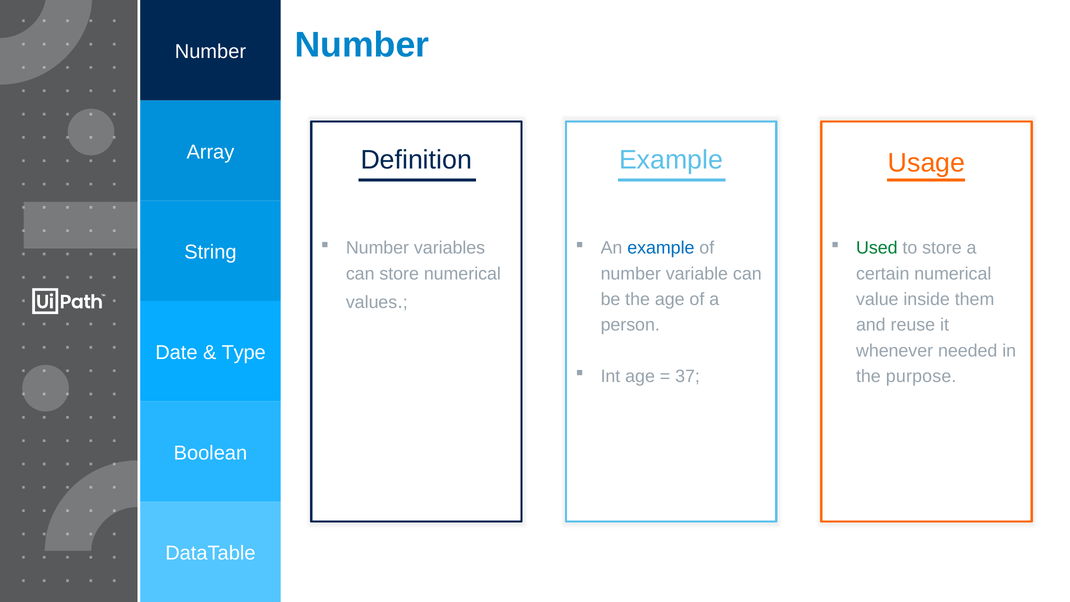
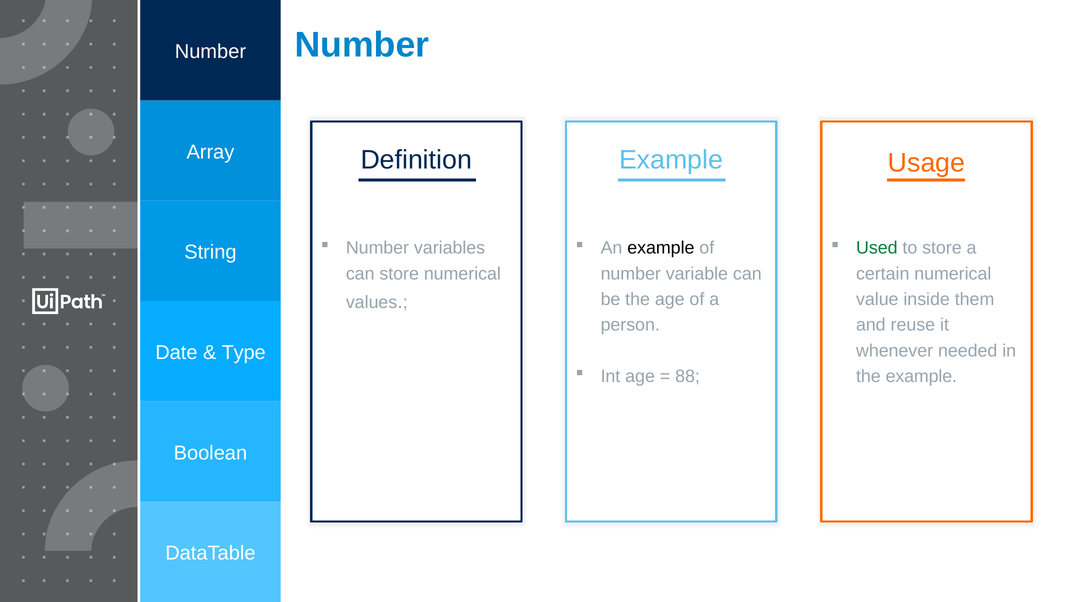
example at (661, 248) colour: blue -> black
37: 37 -> 88
the purpose: purpose -> example
